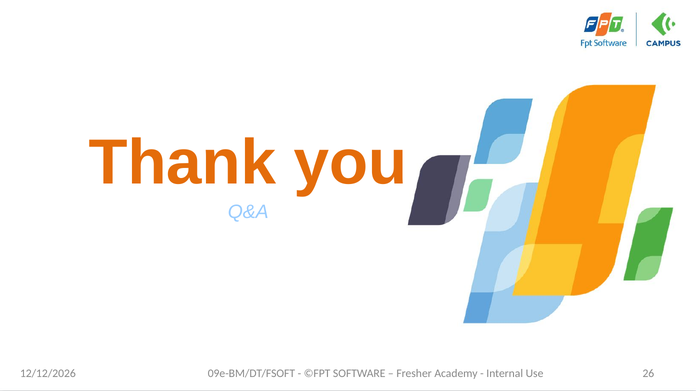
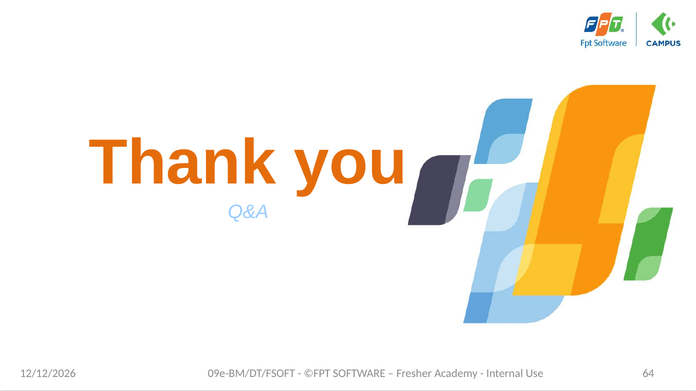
26: 26 -> 64
